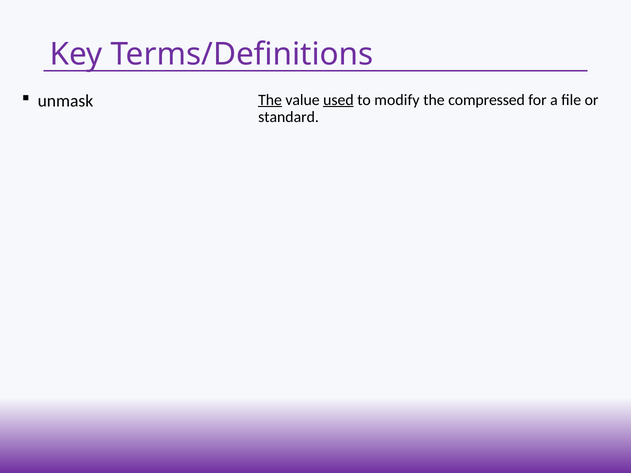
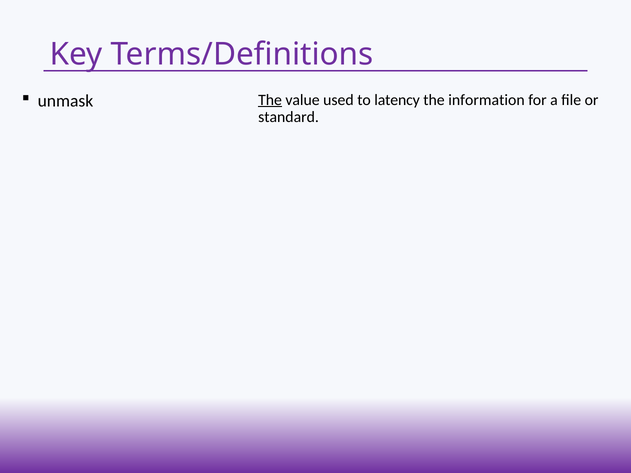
used underline: present -> none
modify: modify -> latency
compressed: compressed -> information
